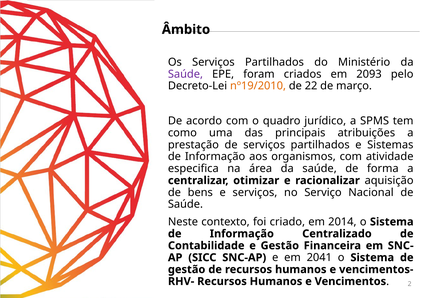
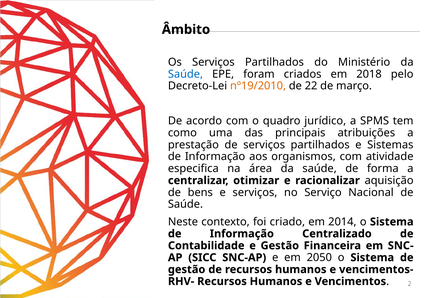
Saúde at (185, 74) colour: purple -> blue
2093: 2093 -> 2018
2041: 2041 -> 2050
